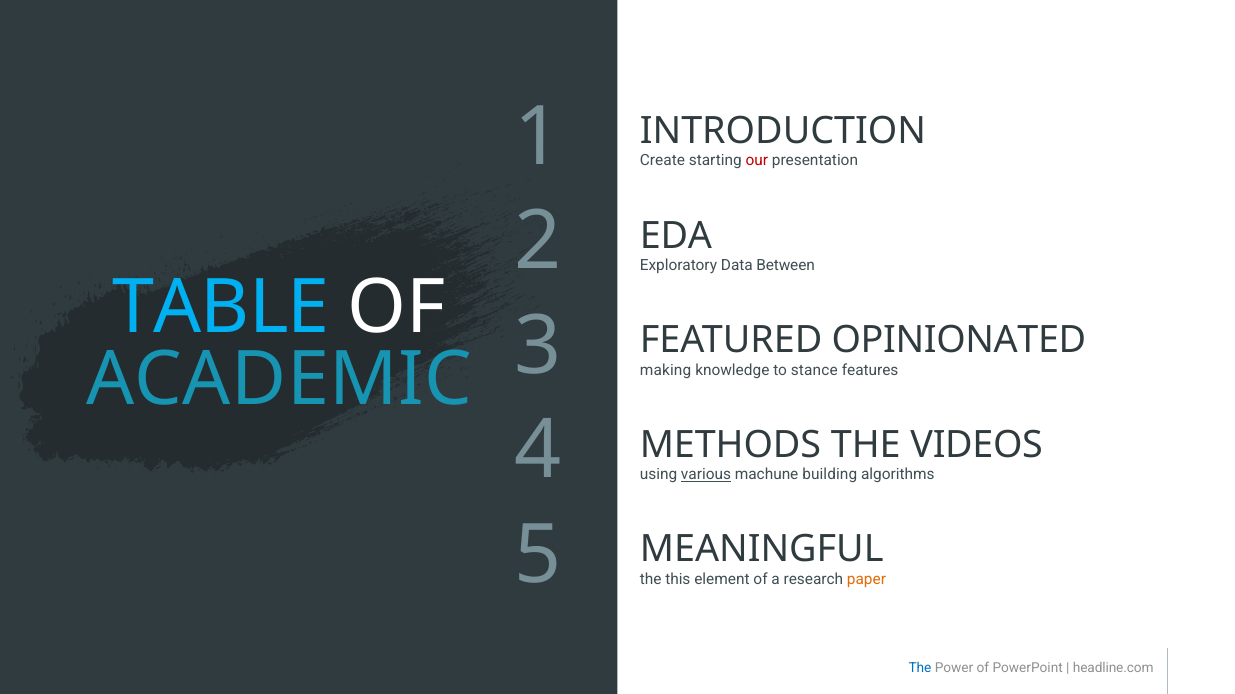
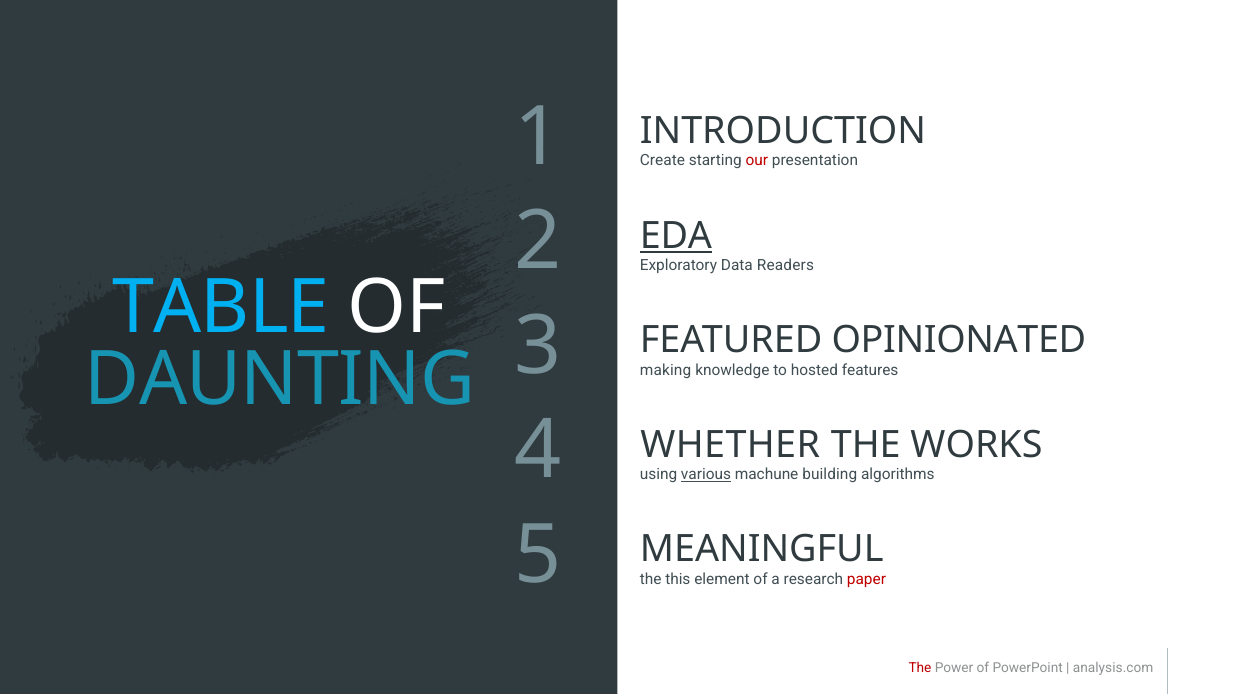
Between: Between -> Readers
EDA underline: none -> present
stance: stance -> hosted
ACADEMIC: ACADEMIC -> DAUNTING
METHODS: METHODS -> WHETHER
VIDEOS: VIDEOS -> WORKS
paper colour: orange -> red
The at (920, 668) colour: blue -> red
headline.com: headline.com -> analysis.com
